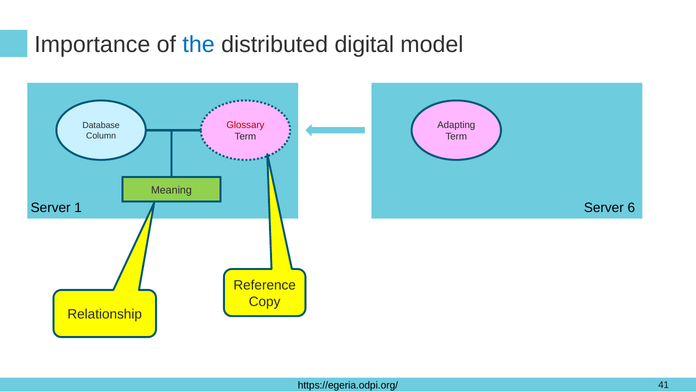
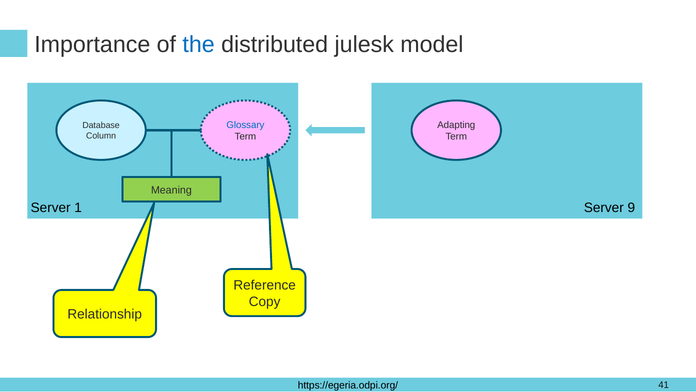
digital: digital -> julesk
Glossary colour: red -> blue
6: 6 -> 9
